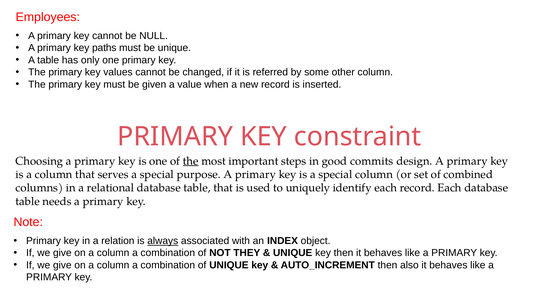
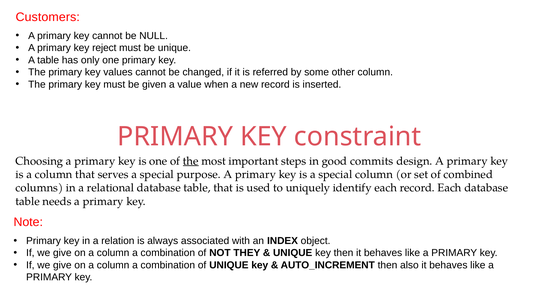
Employees: Employees -> Customers
paths: paths -> reject
always underline: present -> none
